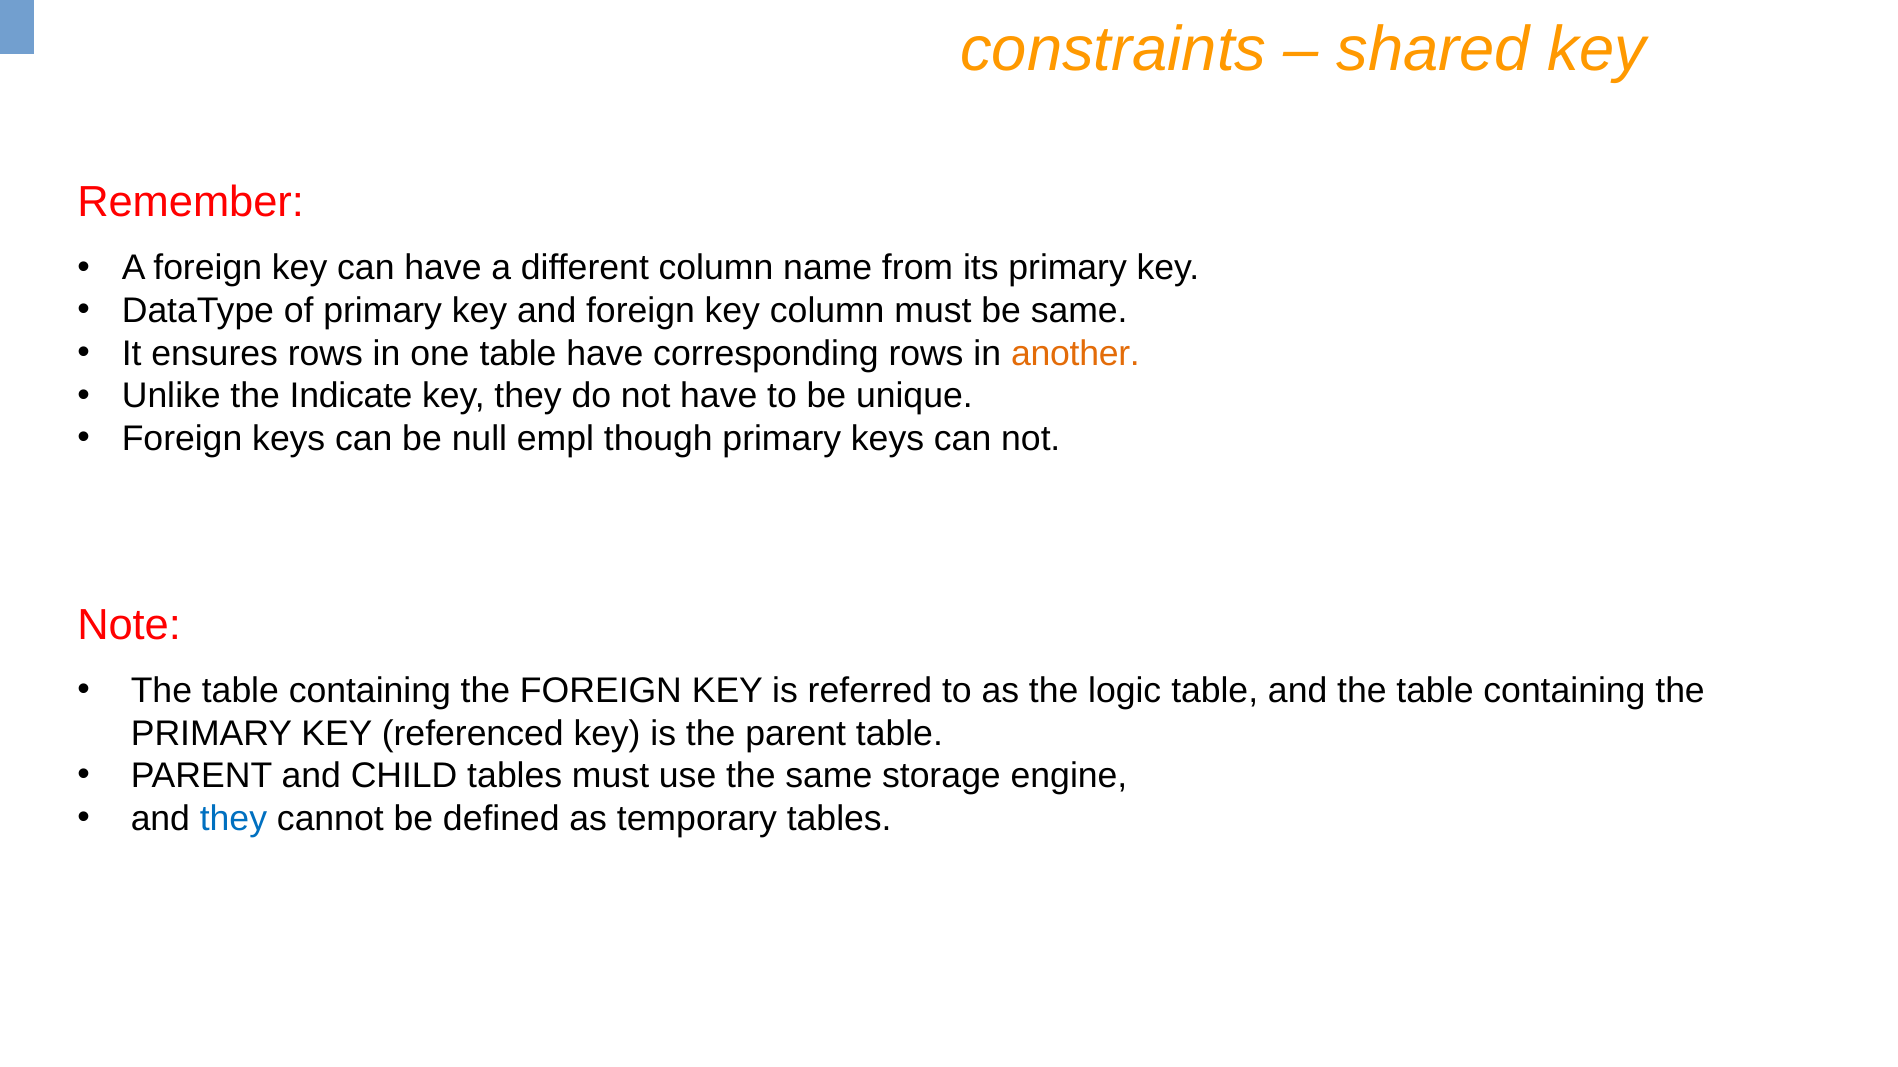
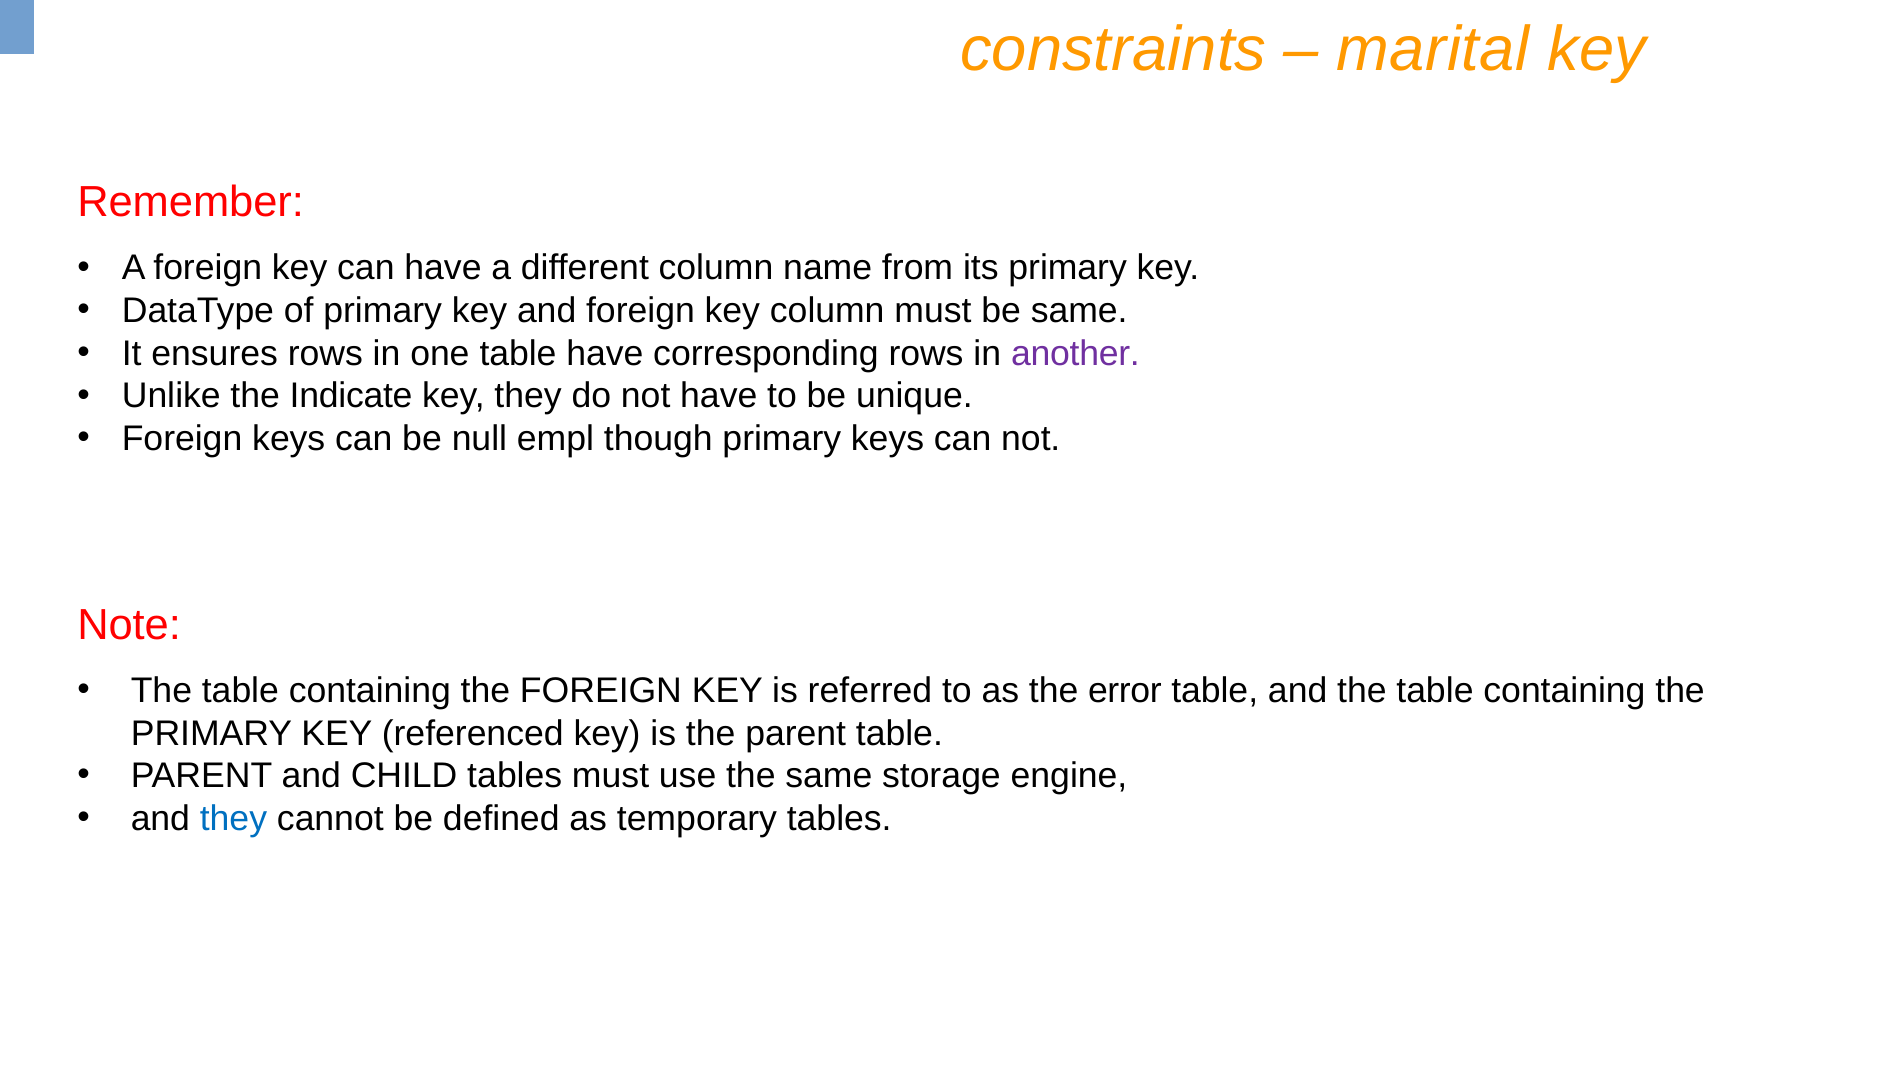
shared: shared -> marital
another colour: orange -> purple
logic: logic -> error
